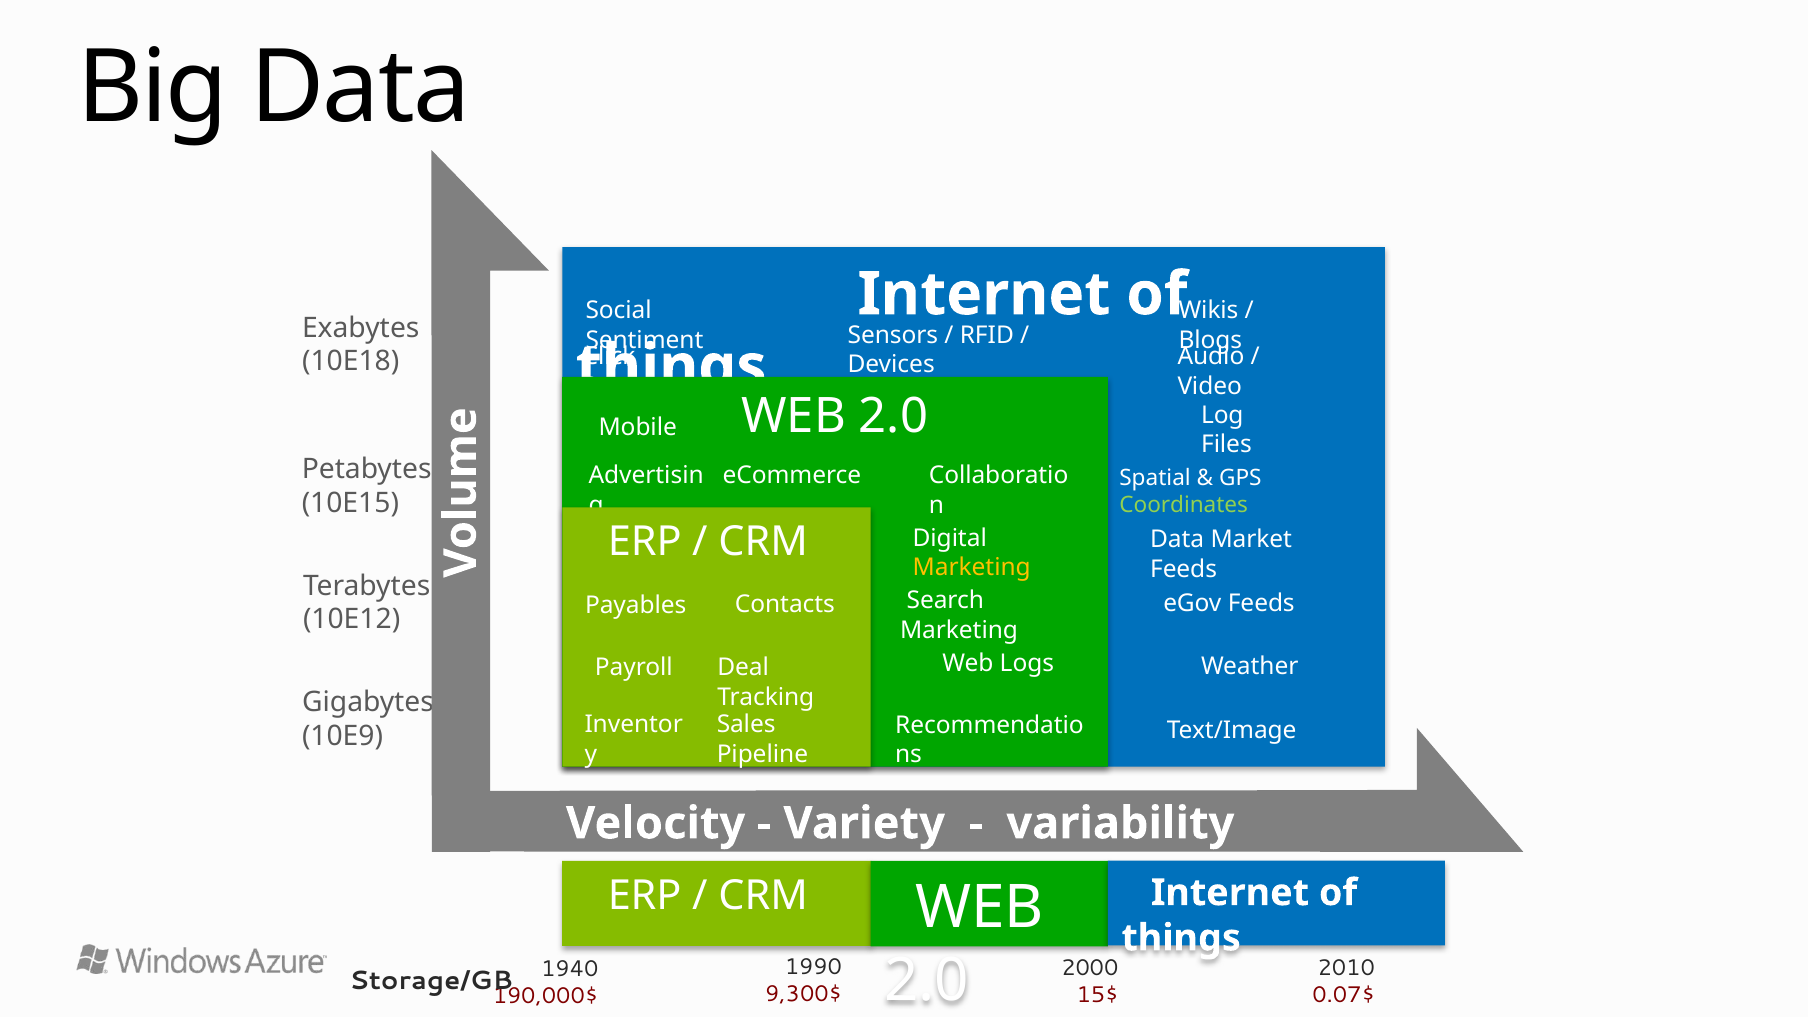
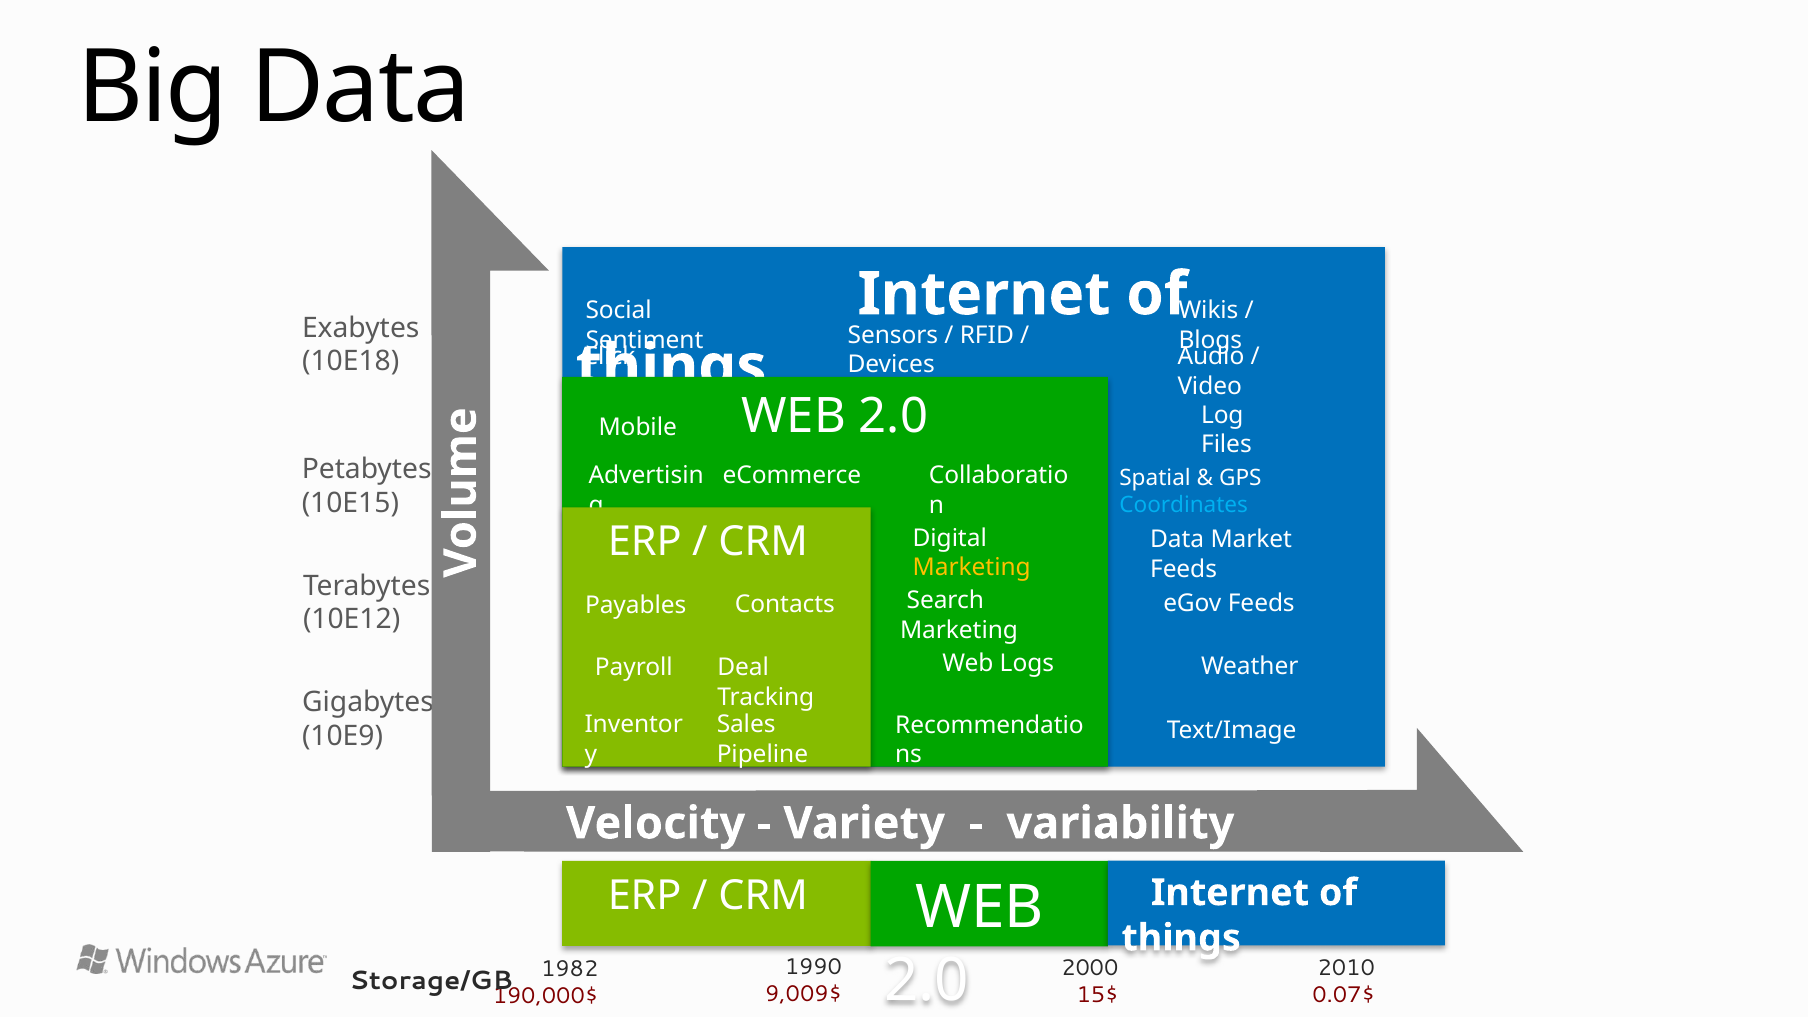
Coordinates colour: light green -> light blue
1940: 1940 -> 1982
9,300$: 9,300$ -> 9,009$
